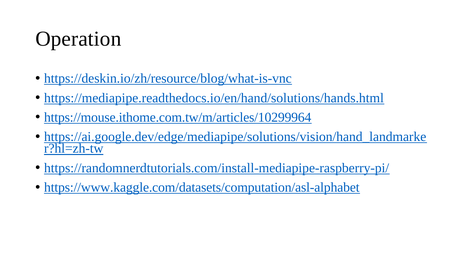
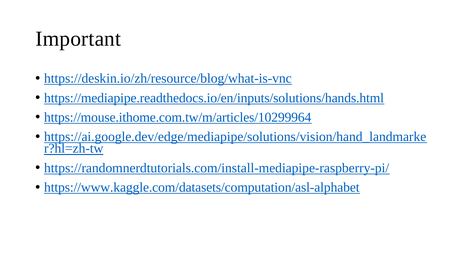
Operation: Operation -> Important
https://mediapipe.readthedocs.io/en/hand/solutions/hands.html: https://mediapipe.readthedocs.io/en/hand/solutions/hands.html -> https://mediapipe.readthedocs.io/en/inputs/solutions/hands.html
